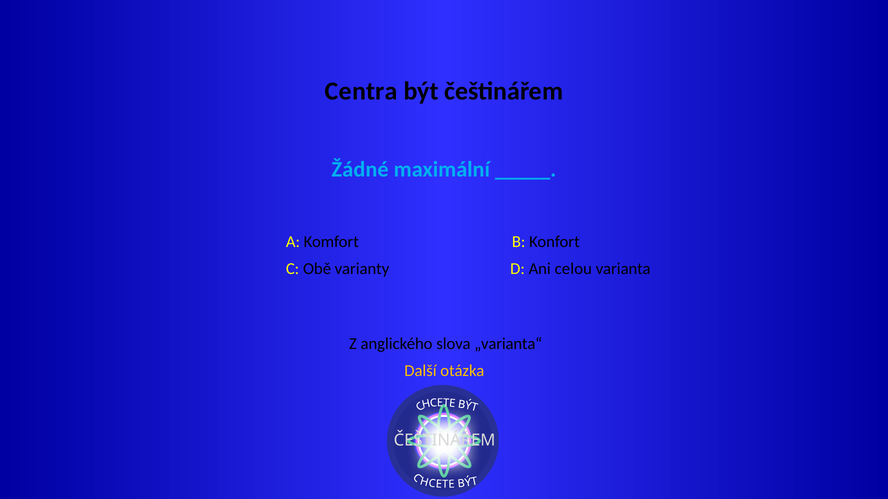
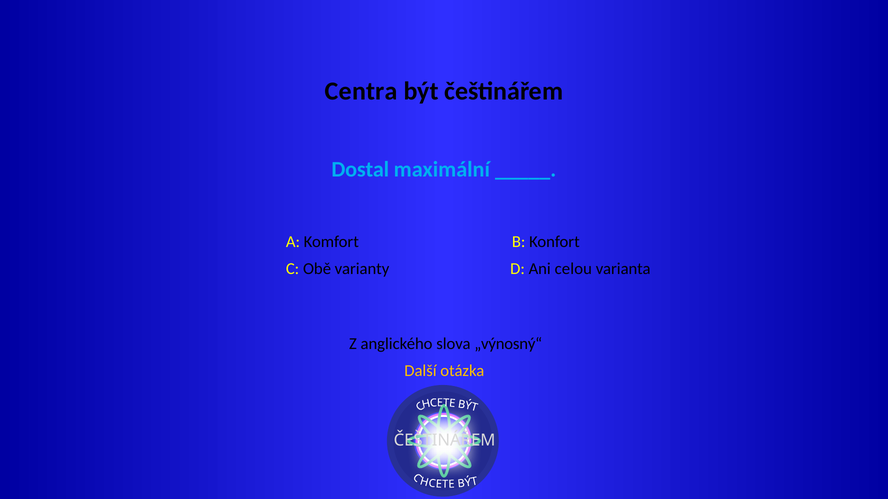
Žádné: Žádné -> Dostal
„varianta“: „varianta“ -> „výnosný“
